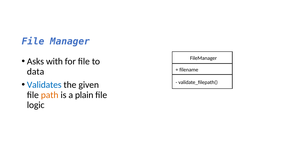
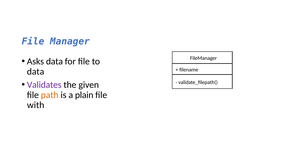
Asks with: with -> data
Validates colour: blue -> purple
logic: logic -> with
